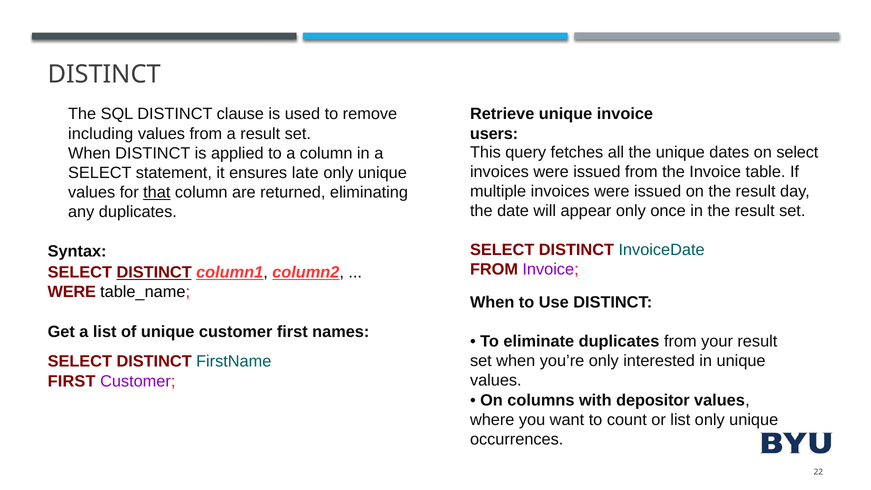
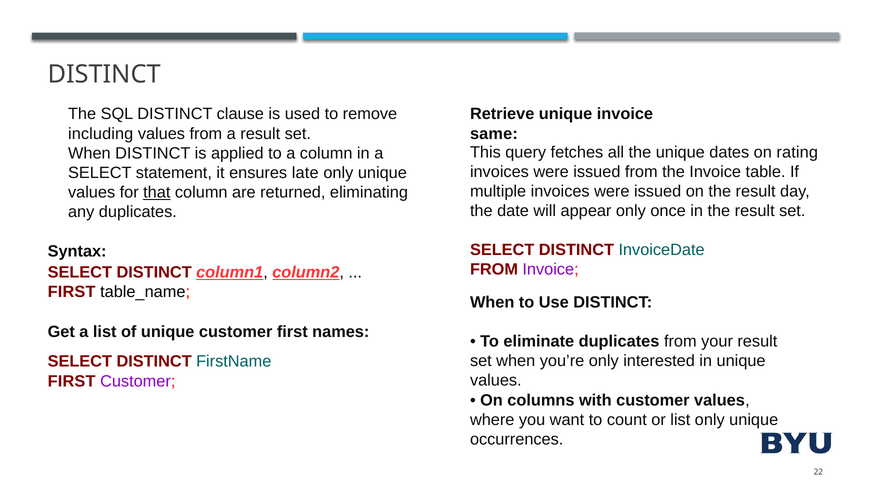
users: users -> same
on select: select -> rating
DISTINCT at (154, 272) underline: present -> none
WERE at (72, 292): WERE -> FIRST
with depositor: depositor -> customer
